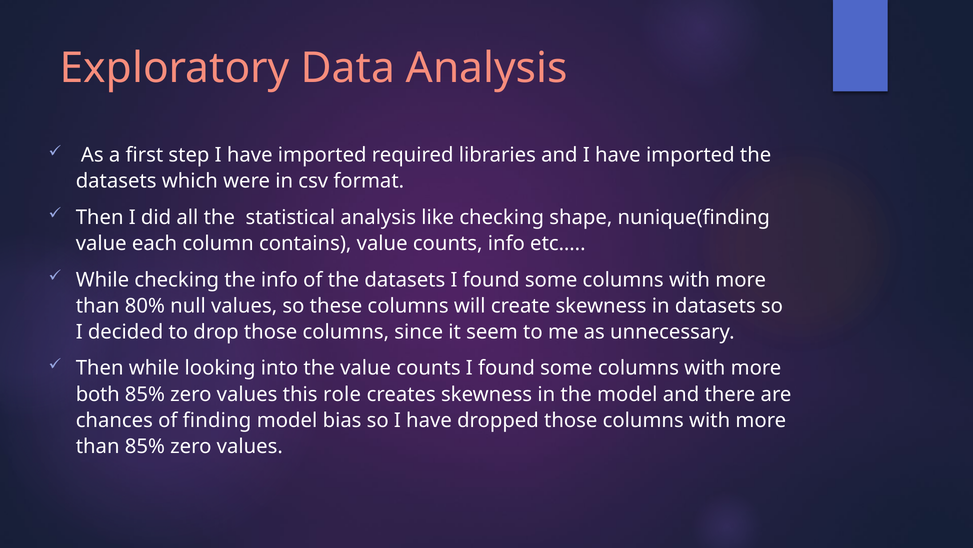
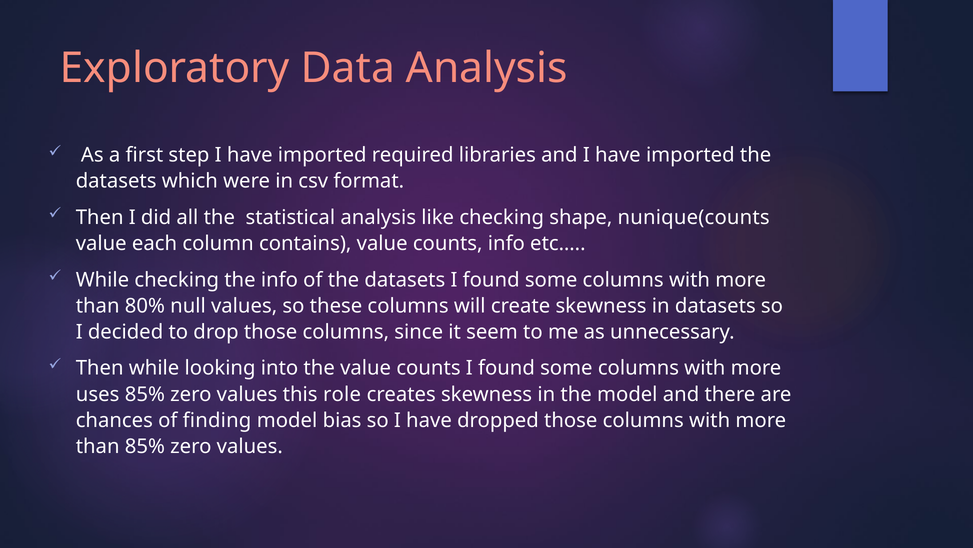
nunique(finding: nunique(finding -> nunique(counts
both: both -> uses
